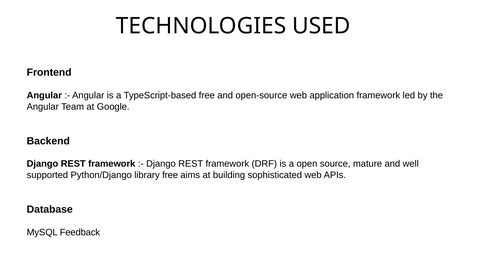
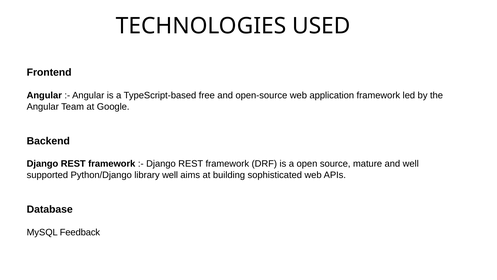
library free: free -> well
